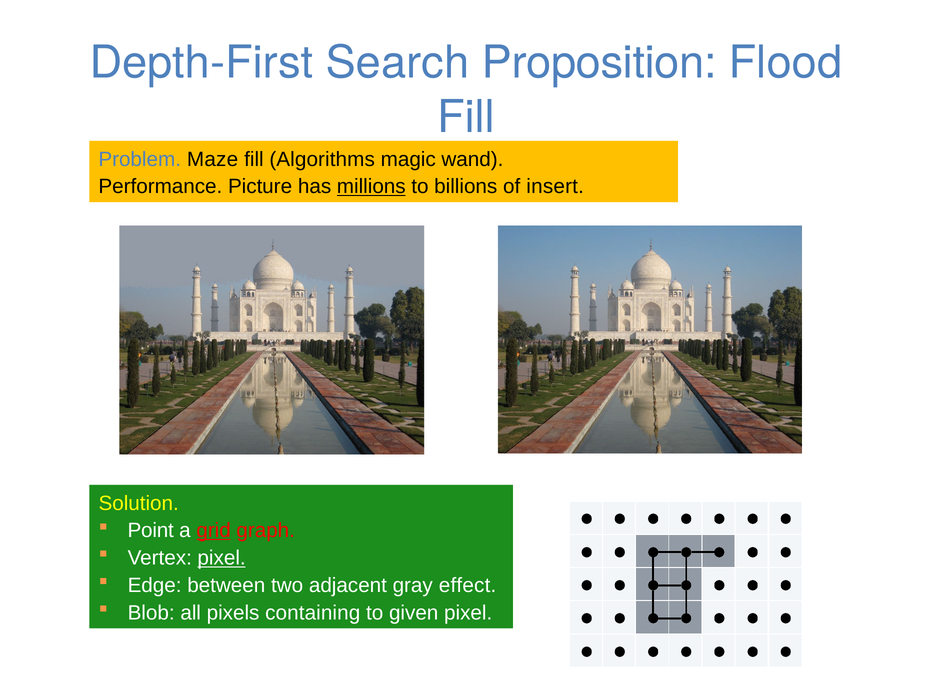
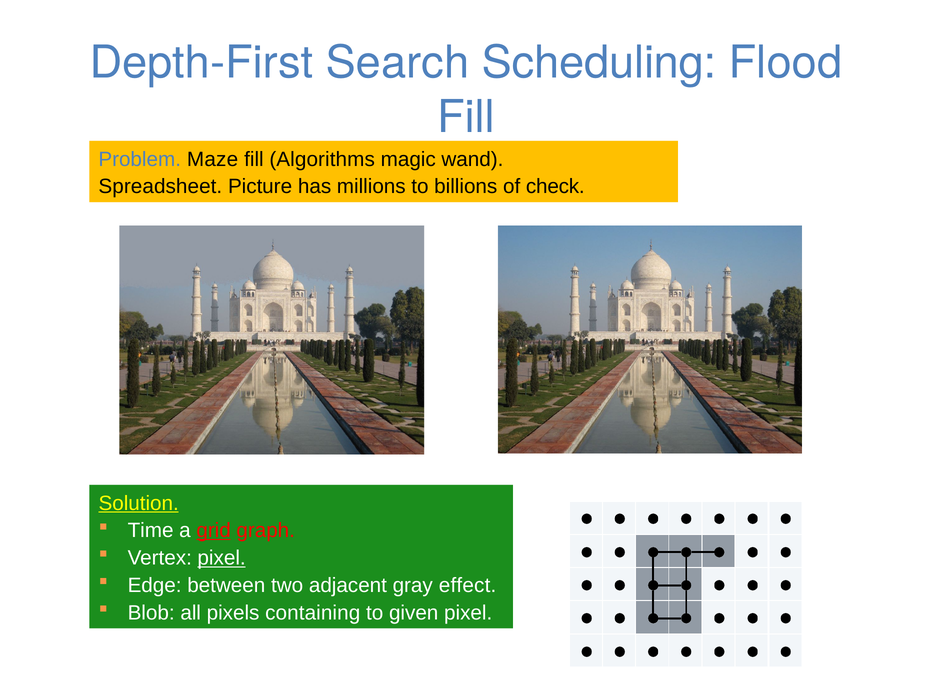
Proposition: Proposition -> Scheduling
Performance: Performance -> Spreadsheet
millions underline: present -> none
insert: insert -> check
Solution underline: none -> present
Point: Point -> Time
